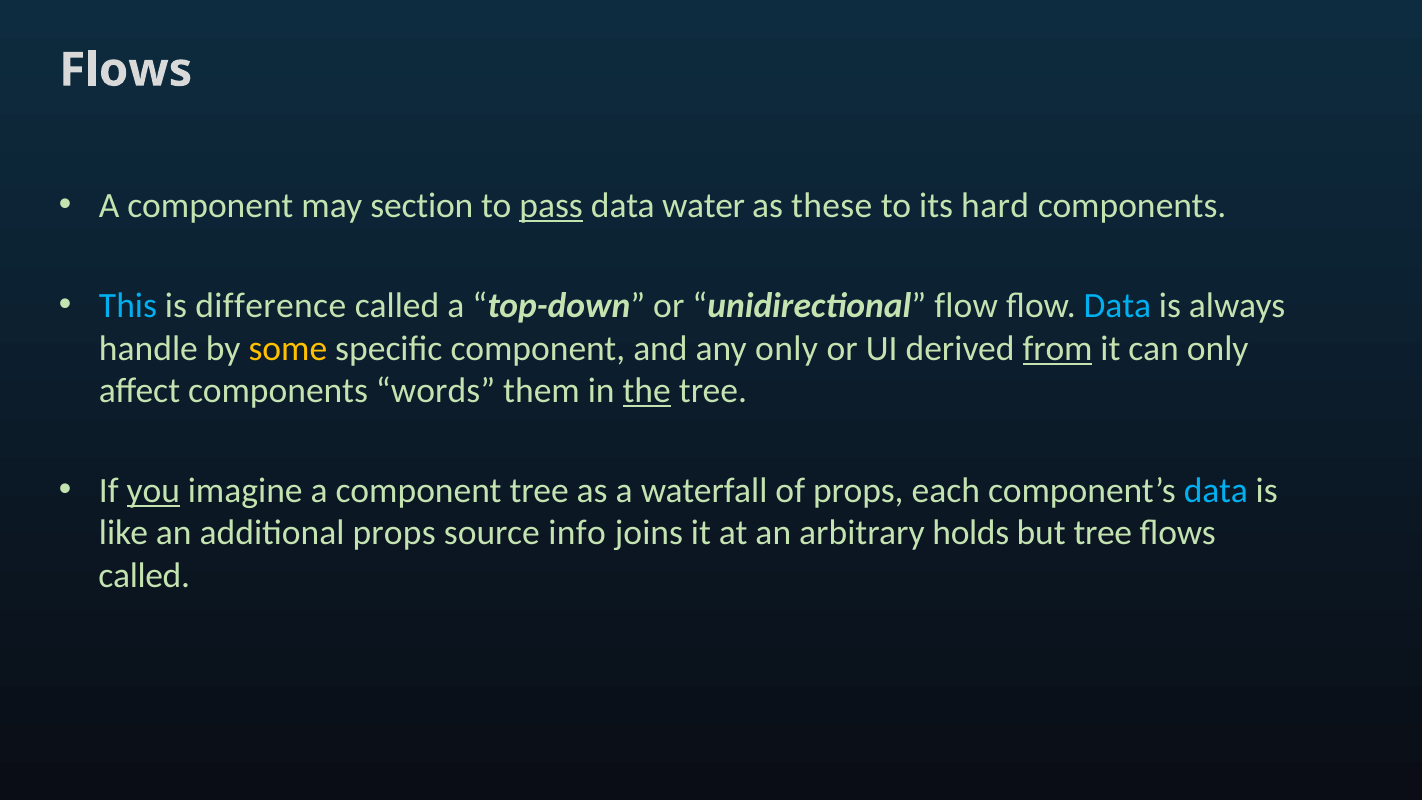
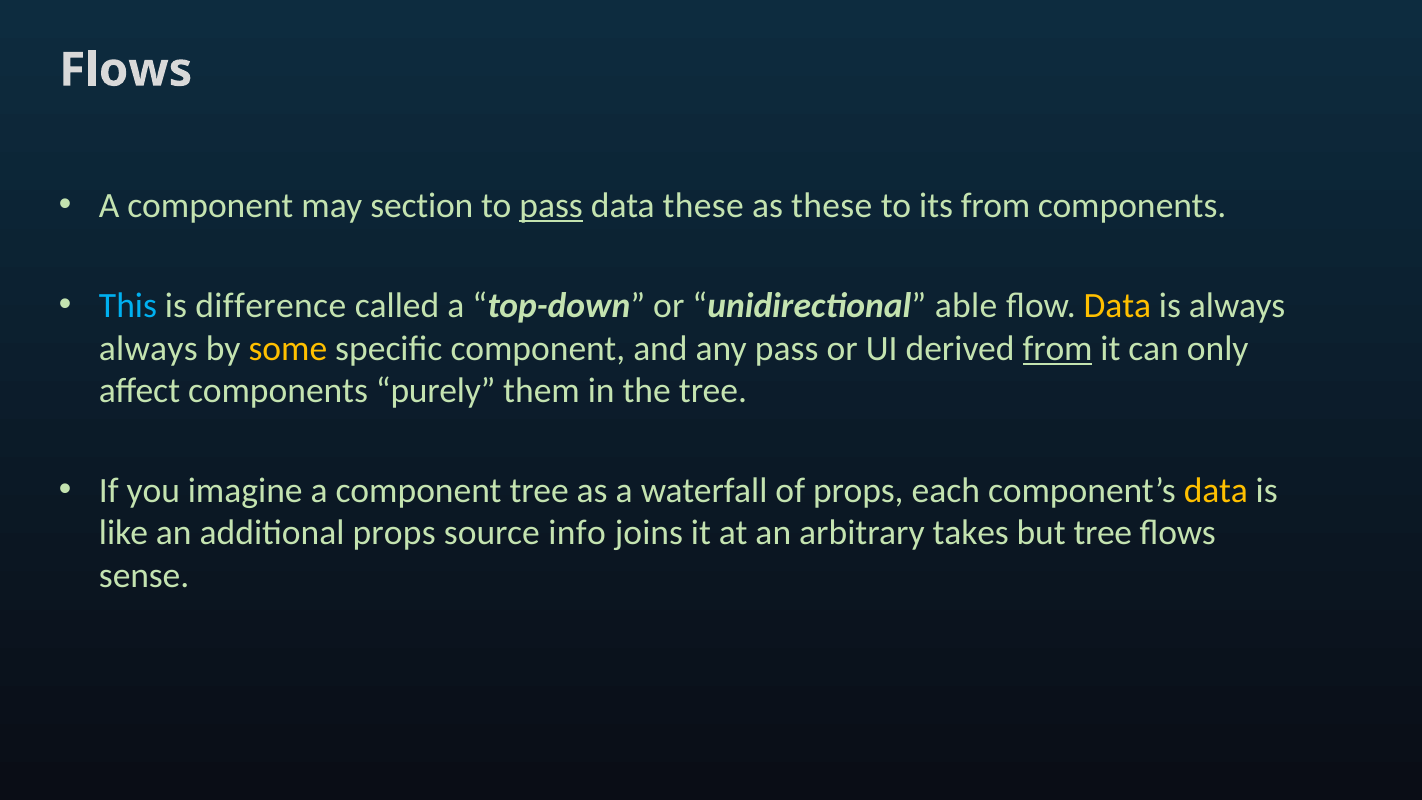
data water: water -> these
its hard: hard -> from
unidirectional flow: flow -> able
Data at (1117, 306) colour: light blue -> yellow
handle at (148, 348): handle -> always
any only: only -> pass
words: words -> purely
the underline: present -> none
you underline: present -> none
data at (1216, 490) colour: light blue -> yellow
holds: holds -> takes
called at (144, 576): called -> sense
